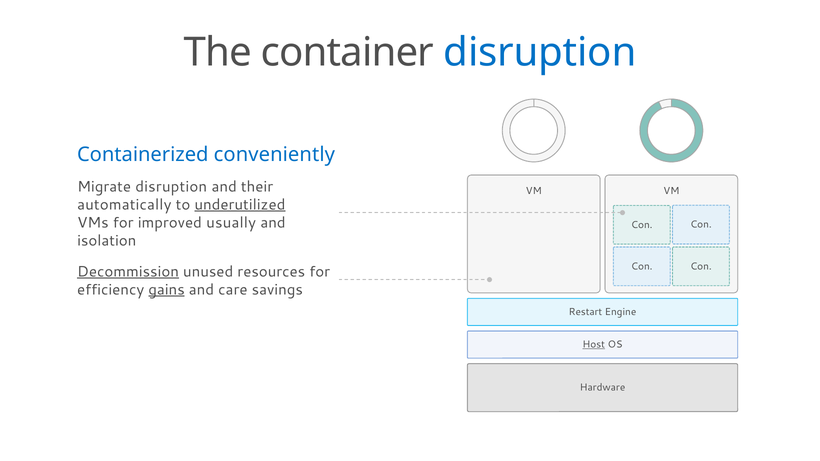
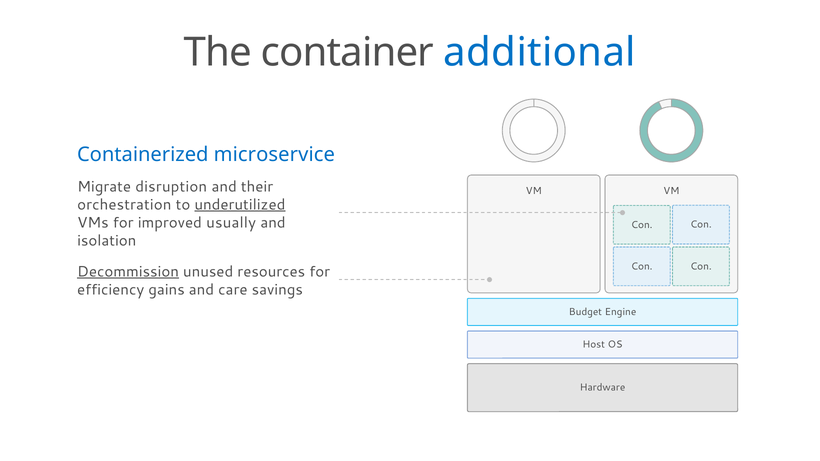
container disruption: disruption -> additional
conveniently: conveniently -> microservice
automatically: automatically -> orchestration
gains underline: present -> none
Restart: Restart -> Budget
Host underline: present -> none
